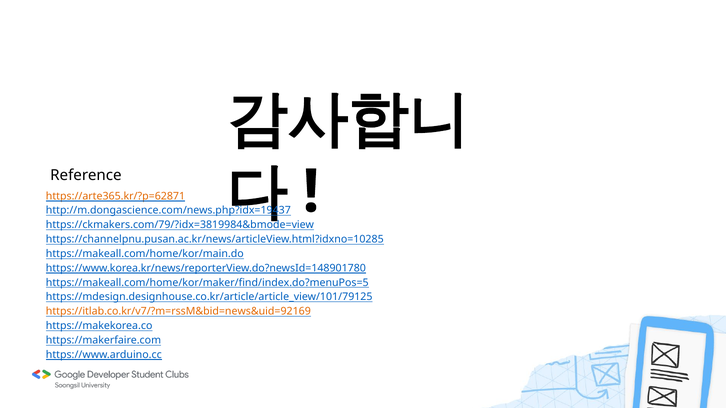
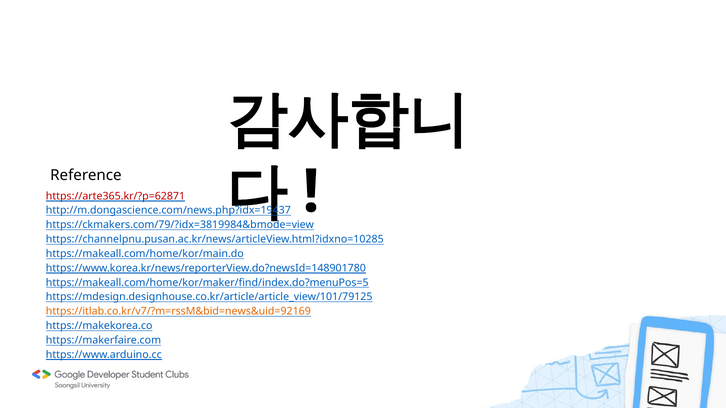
https://arte365.kr/?p=62871 colour: orange -> red
